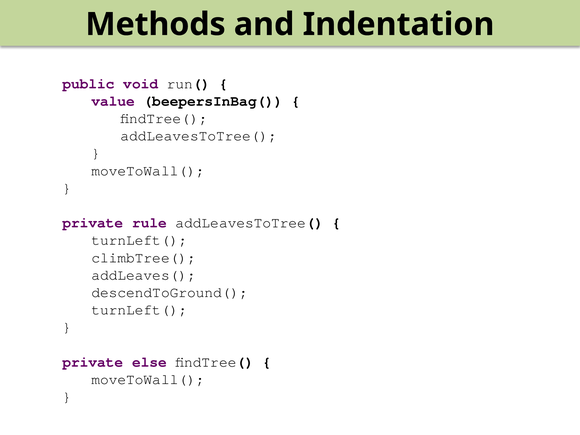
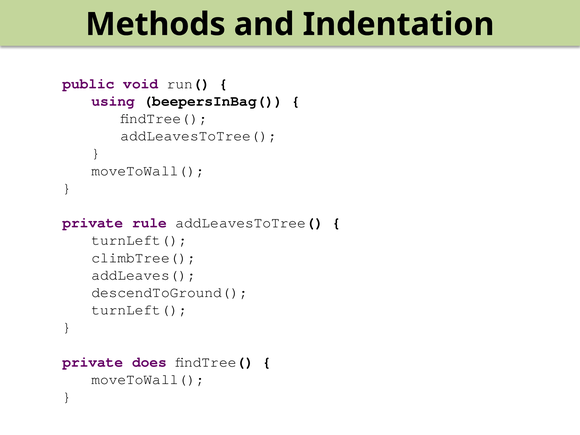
value: value -> using
else: else -> does
